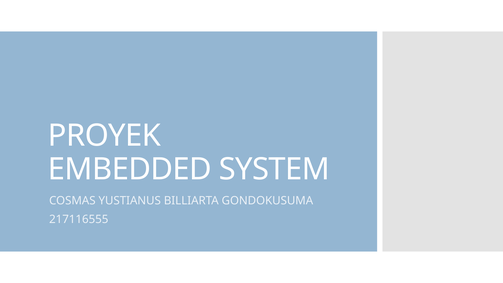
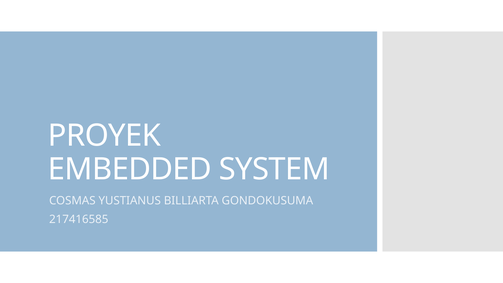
217116555: 217116555 -> 217416585
